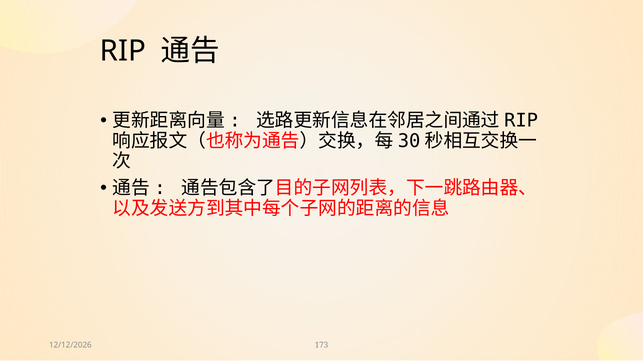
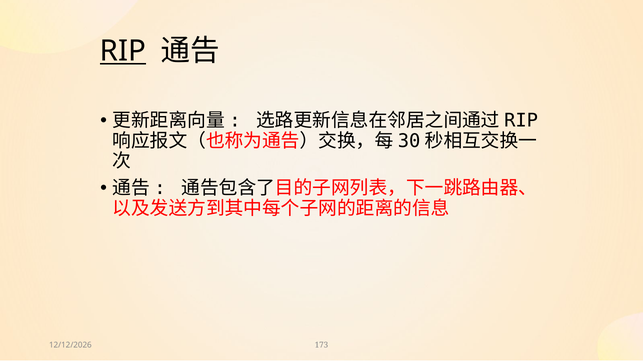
RIP underline: none -> present
